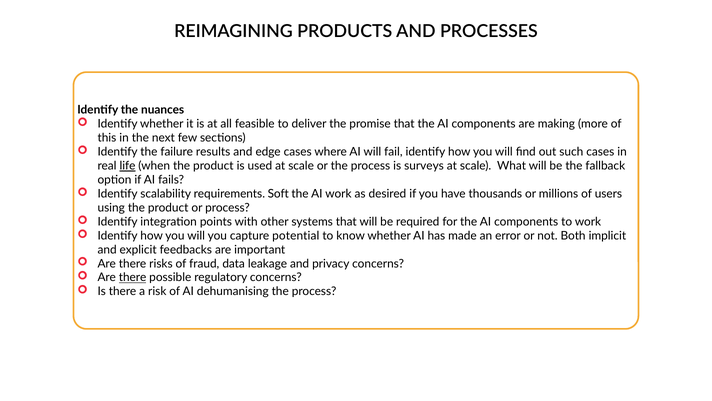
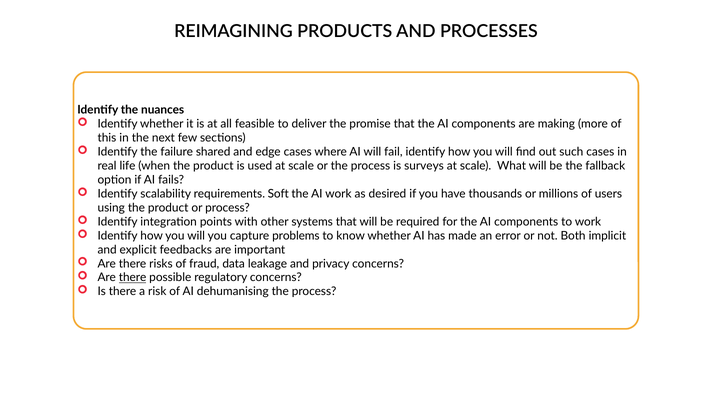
results: results -> shared
life underline: present -> none
potential: potential -> problems
